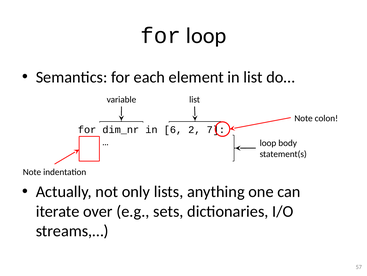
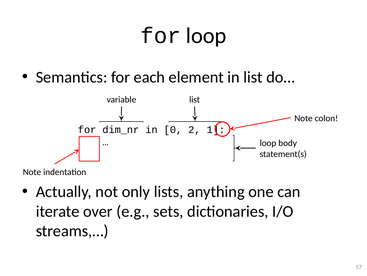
6: 6 -> 0
7: 7 -> 1
